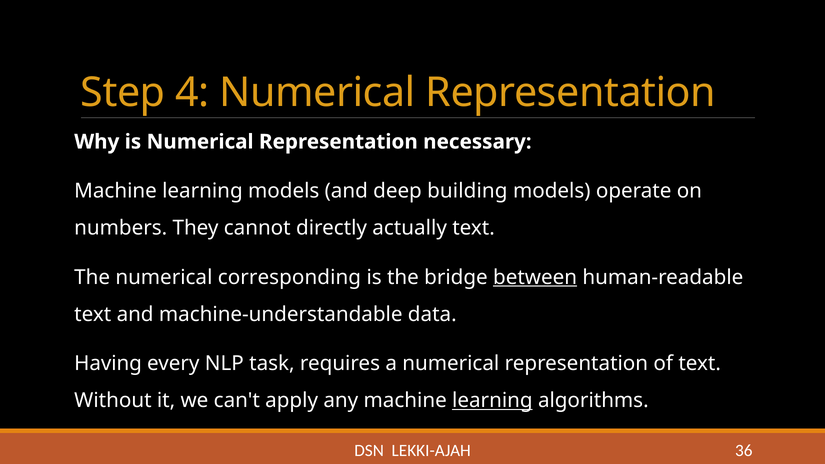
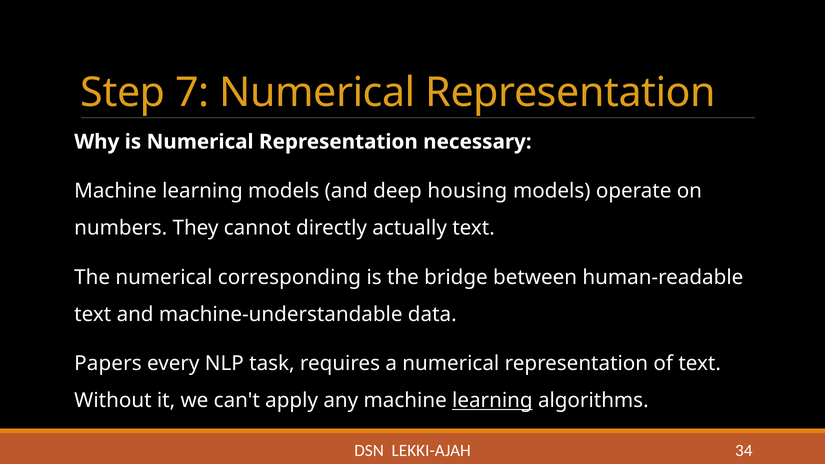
4: 4 -> 7
building: building -> housing
between underline: present -> none
Having: Having -> Papers
36: 36 -> 34
